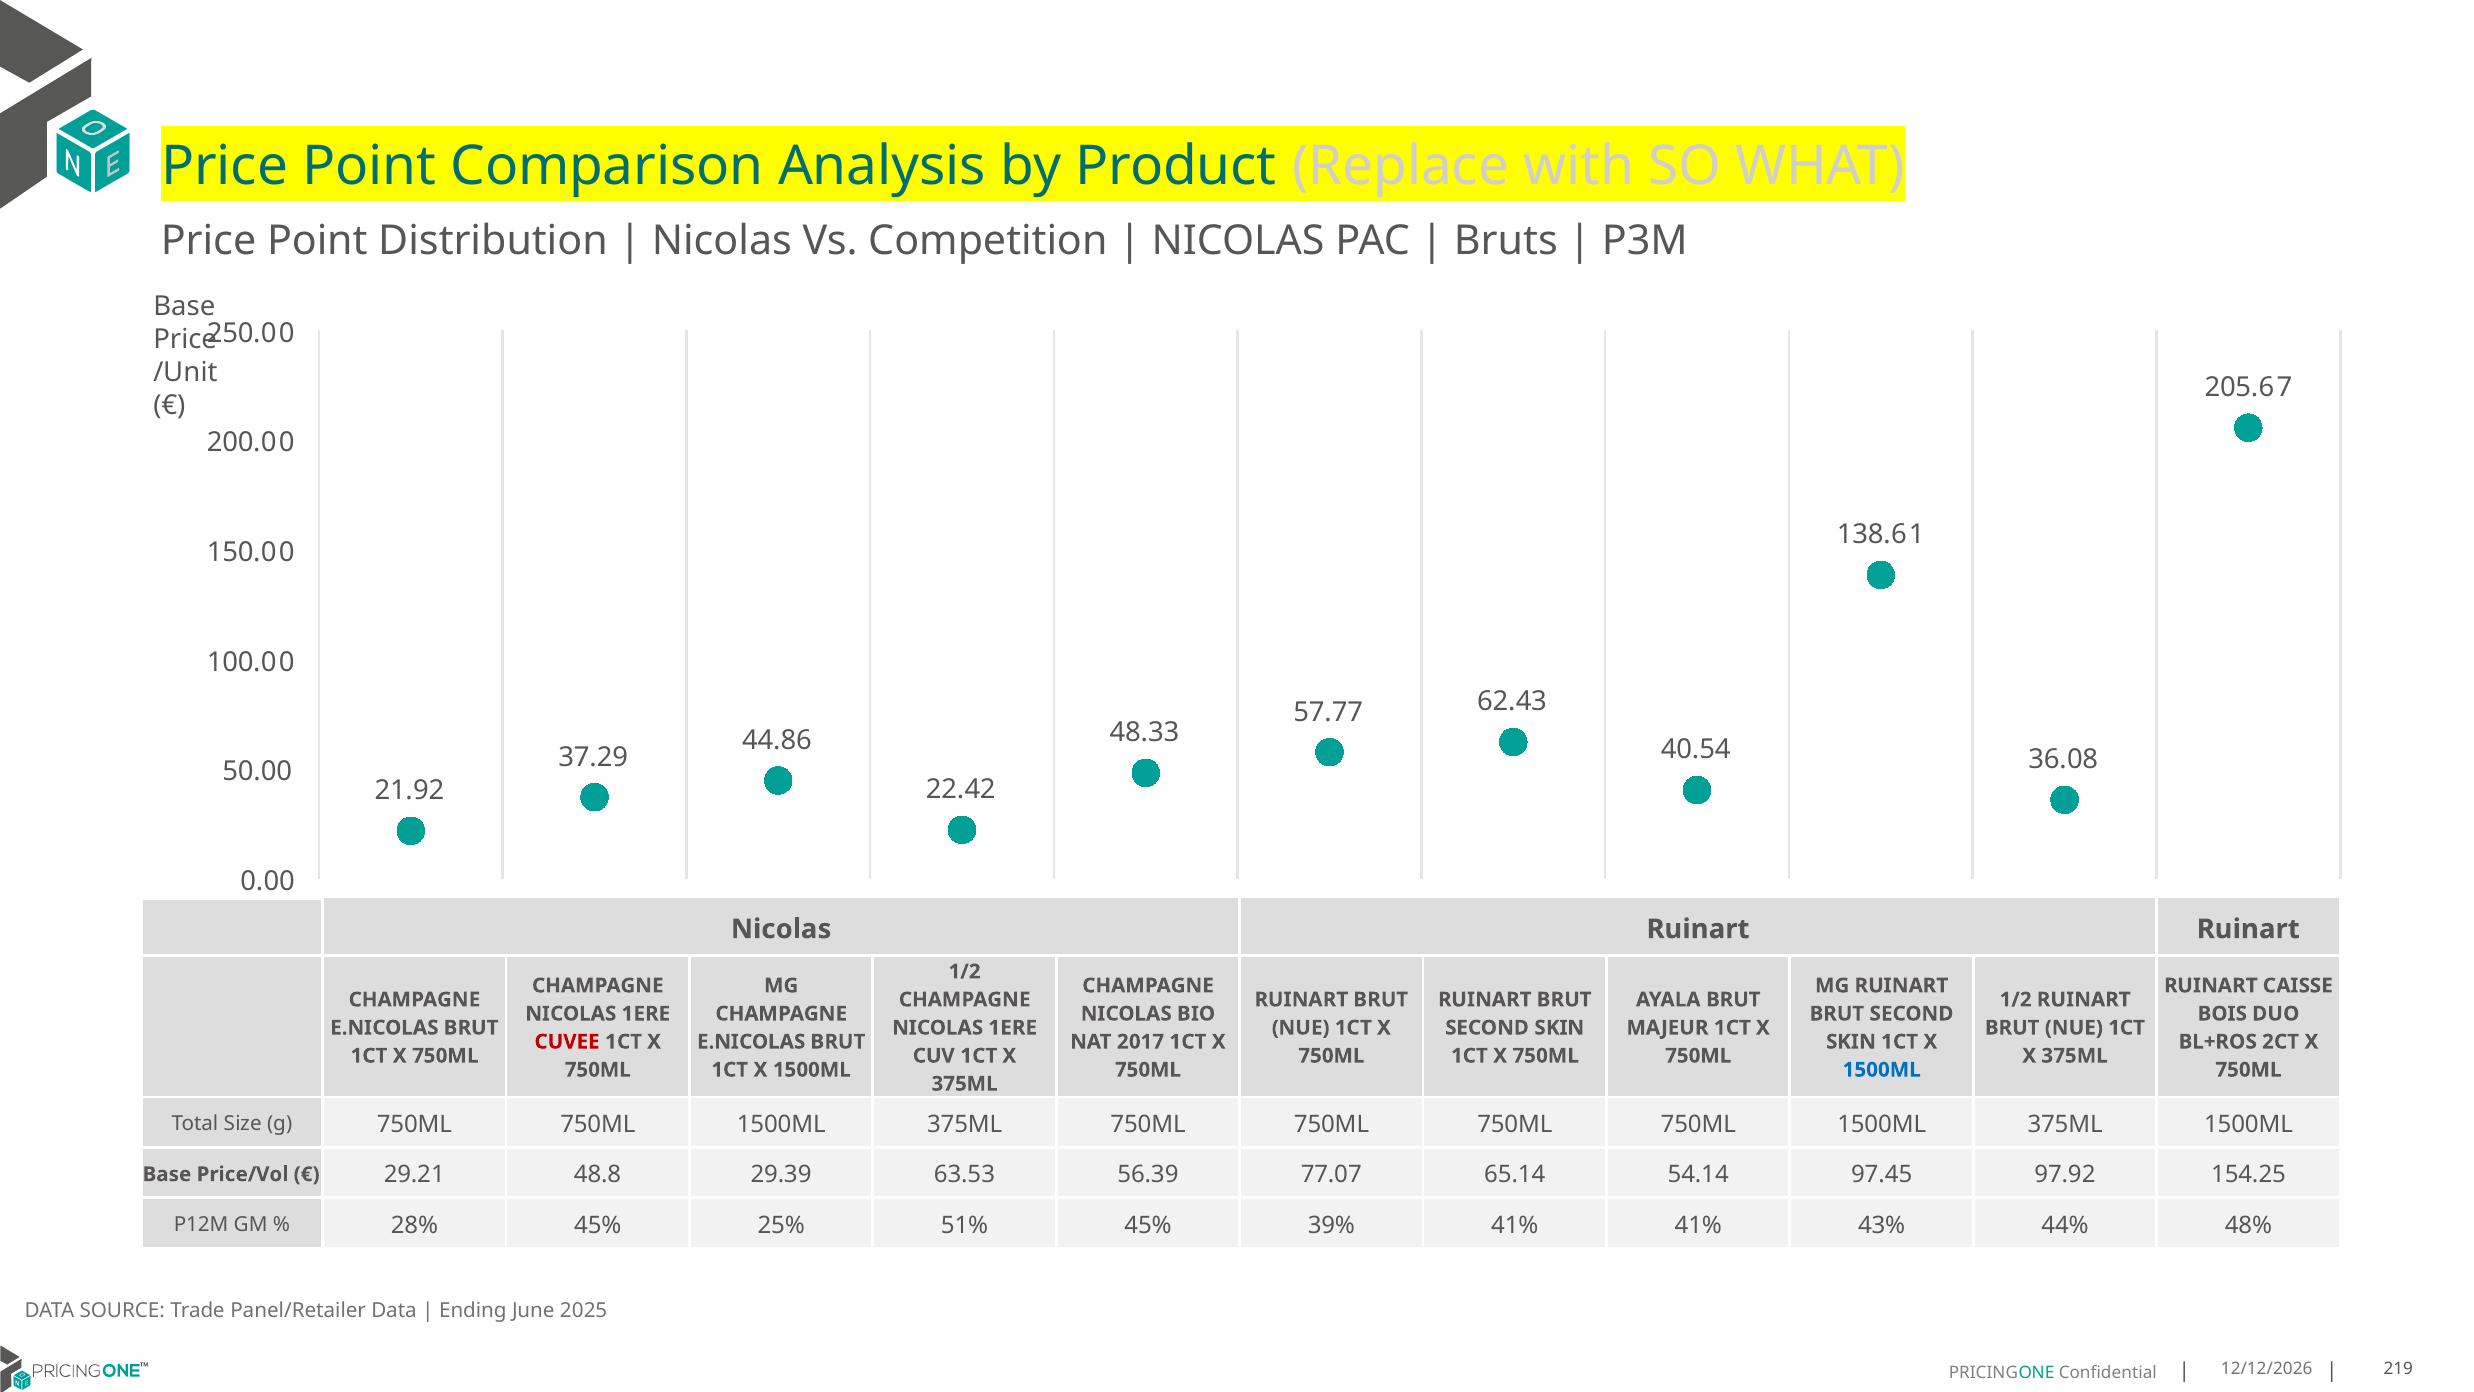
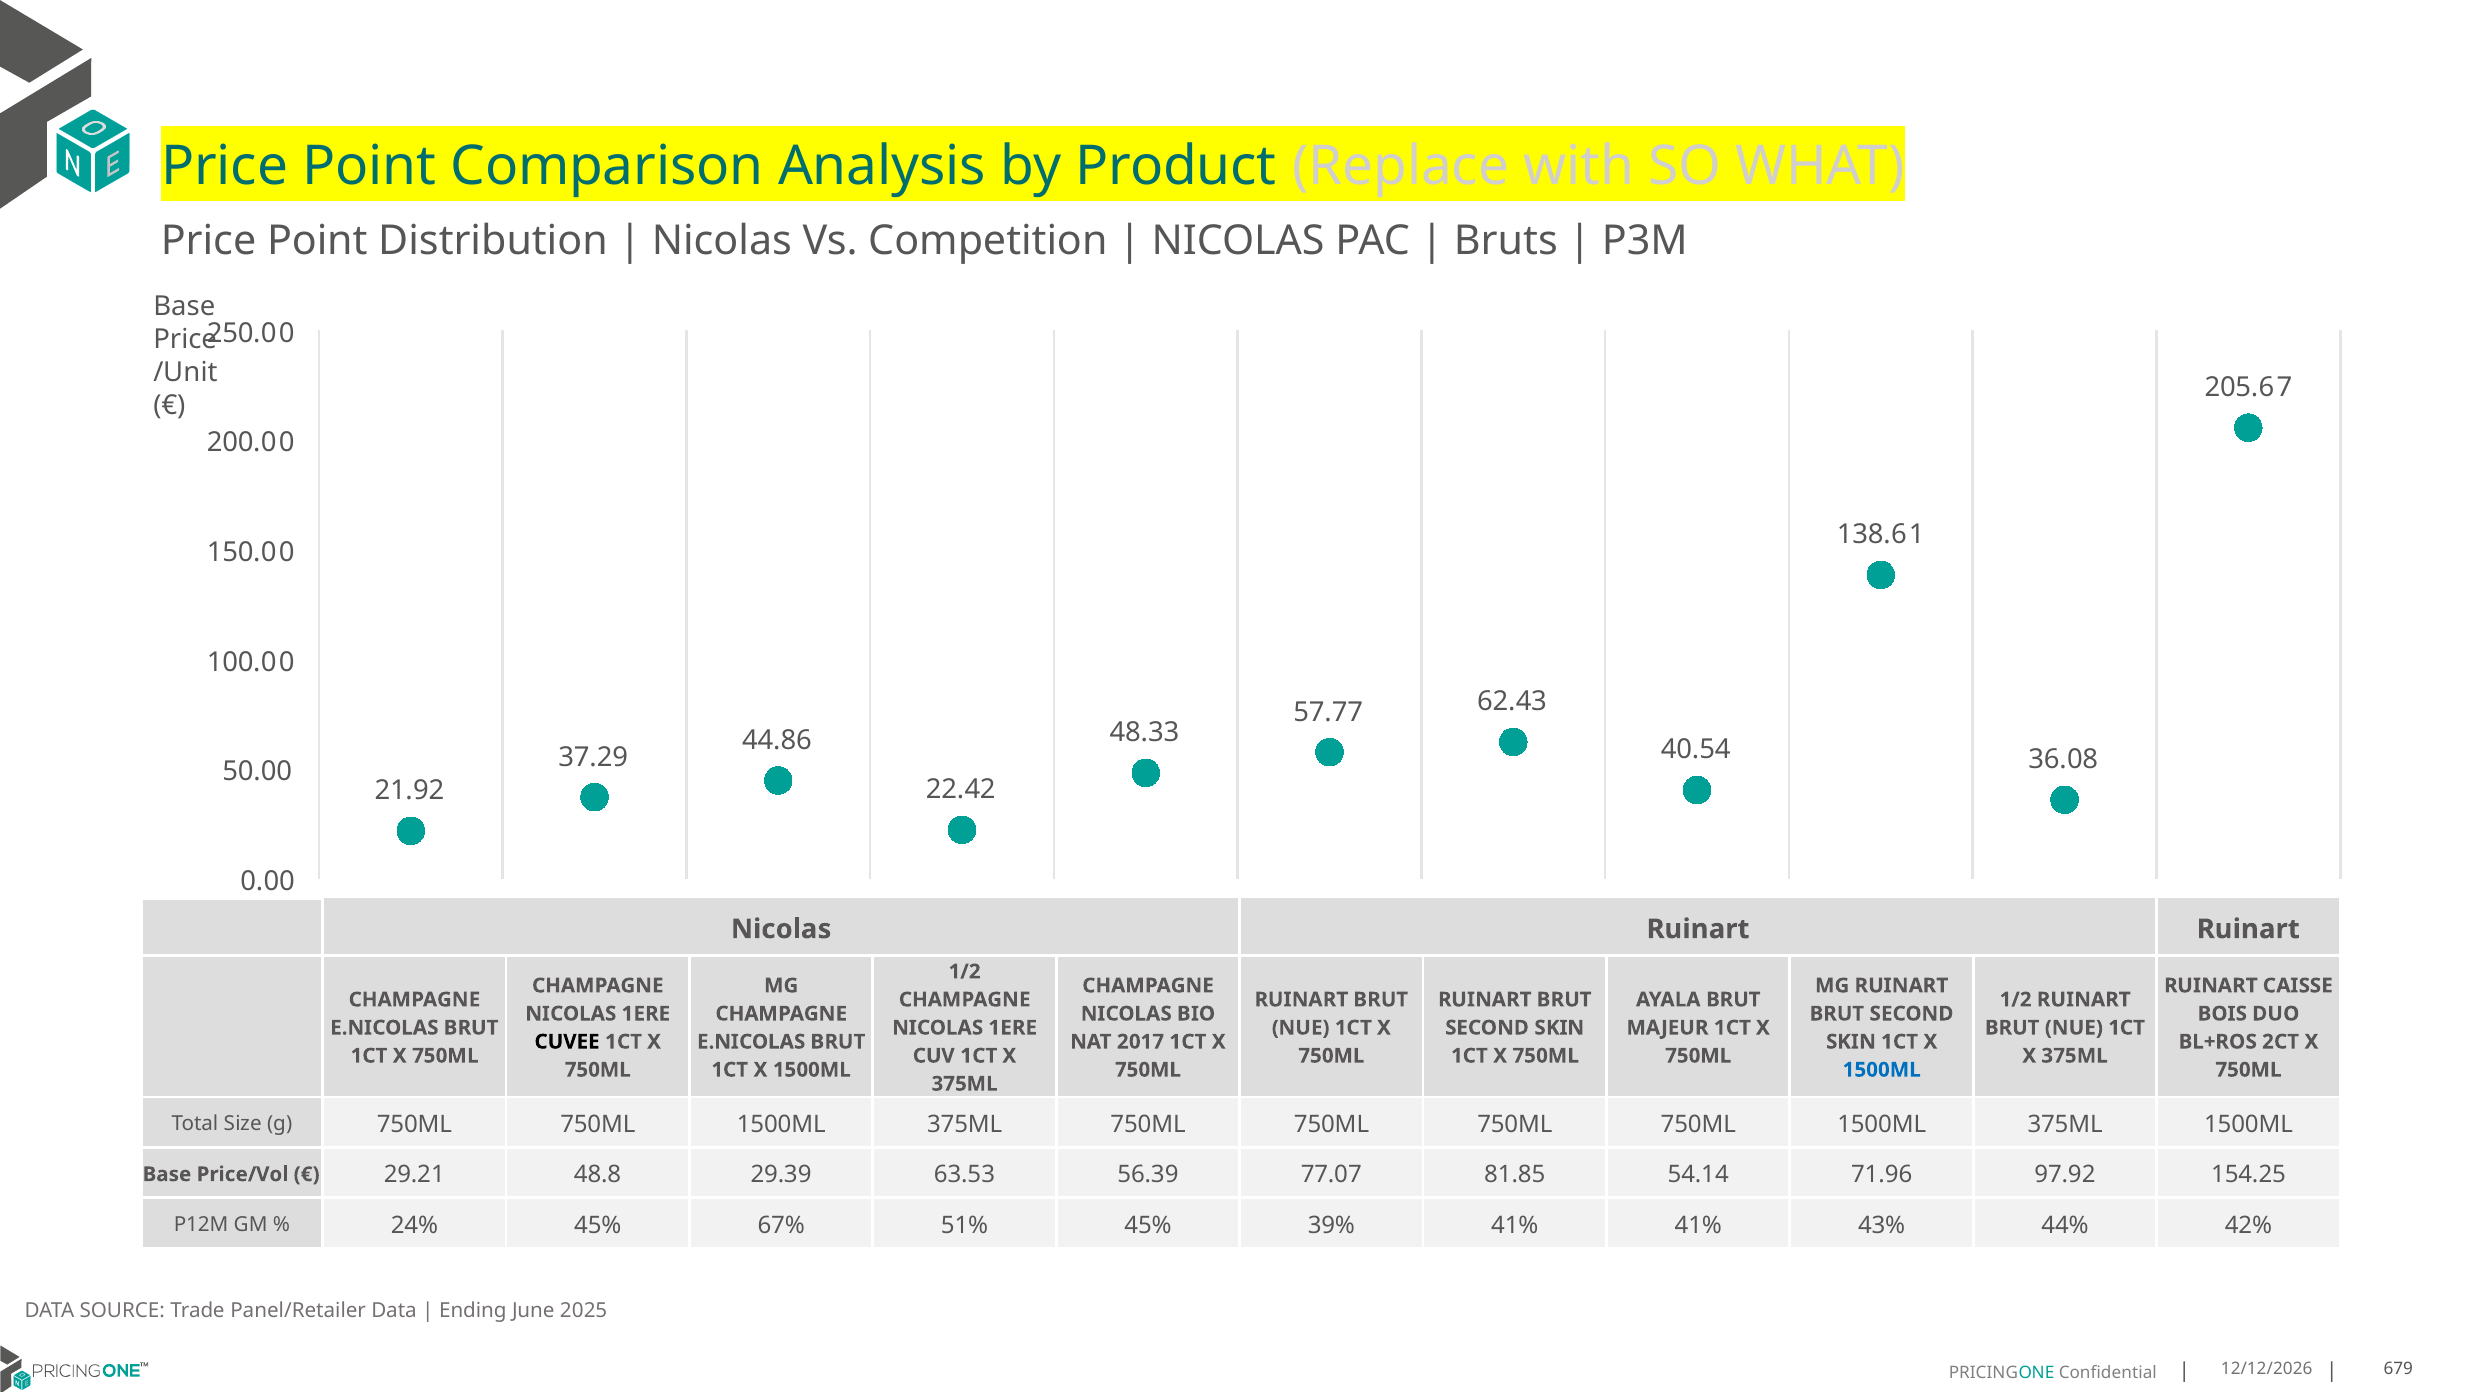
CUVEE colour: red -> black
65.14: 65.14 -> 81.85
97.45: 97.45 -> 71.96
28%: 28% -> 24%
25%: 25% -> 67%
48%: 48% -> 42%
219: 219 -> 679
